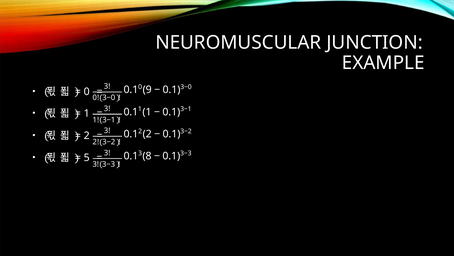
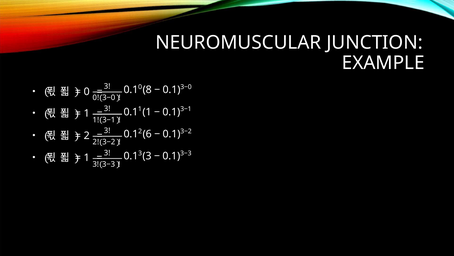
9: 9 -> 8
2 2: 2 -> 6
8 at (147, 156): 8 -> 3
5 at (87, 157): 5 -> 1
